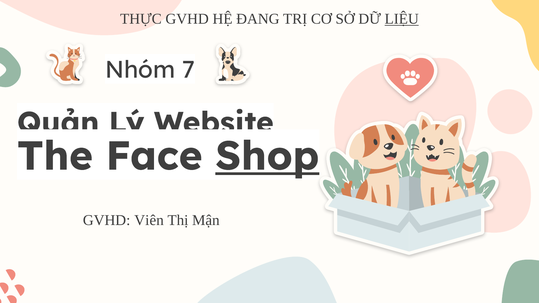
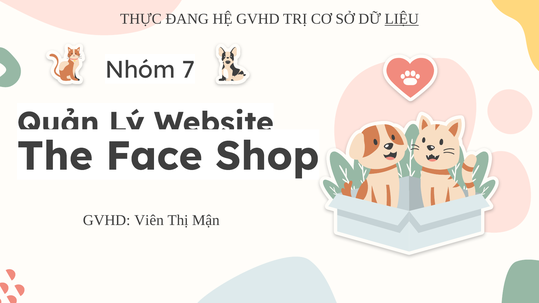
THỰC GVHD: GVHD -> ĐANG
HỆ ĐANG: ĐANG -> GVHD
Shop underline: present -> none
